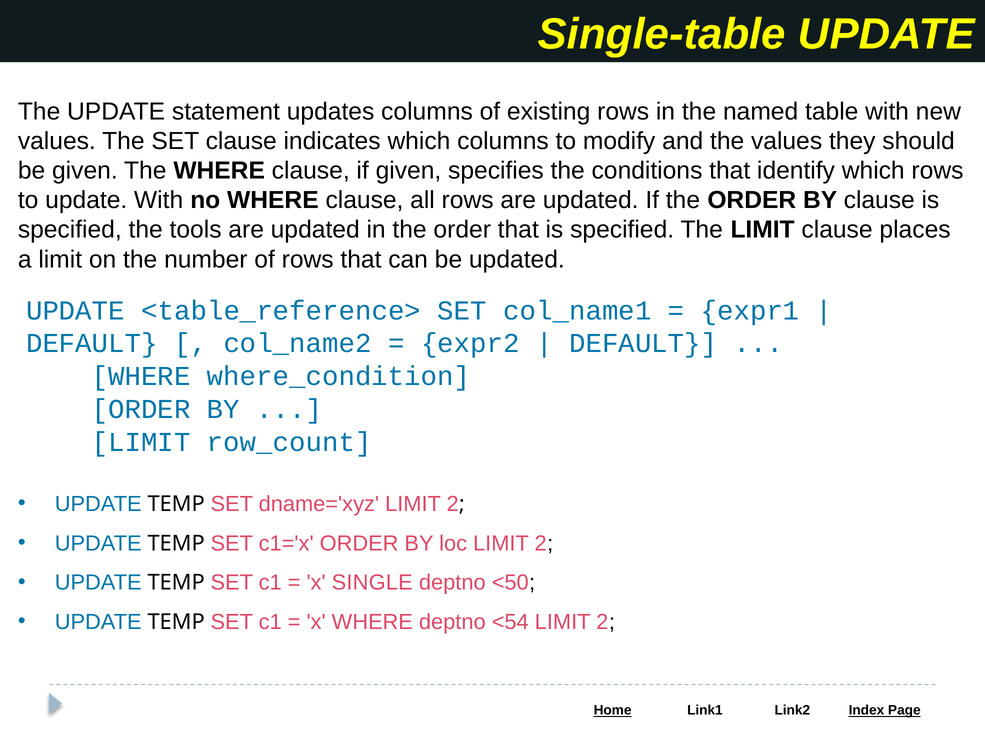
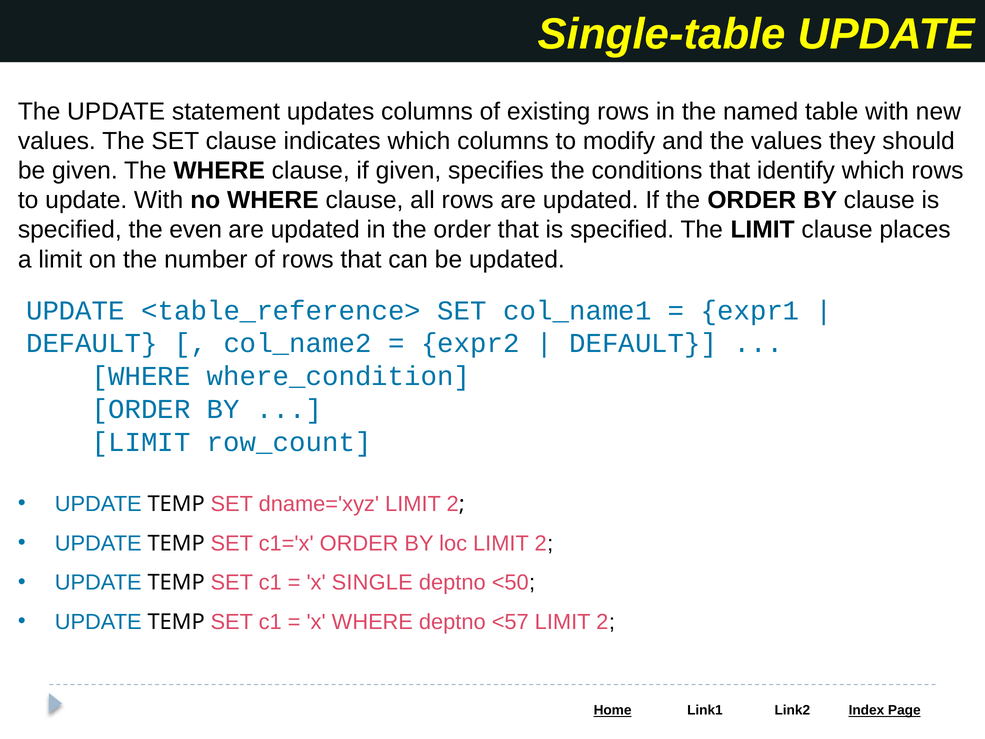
tools: tools -> even
<54: <54 -> <57
